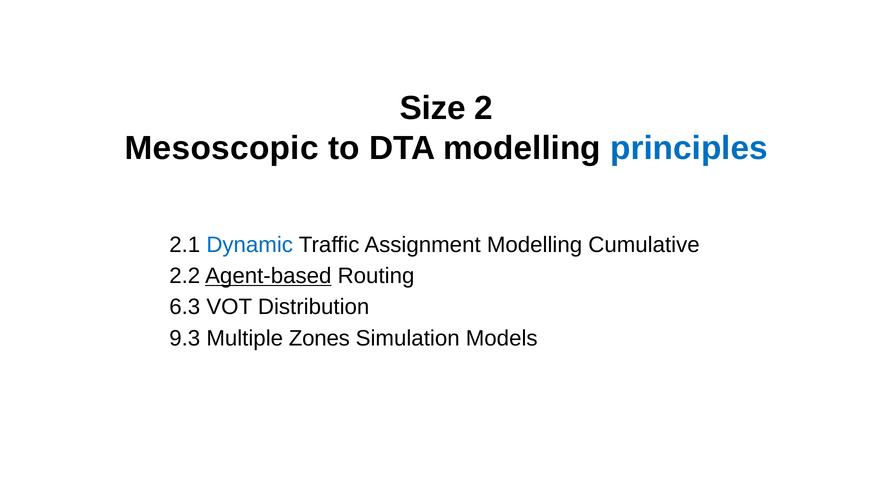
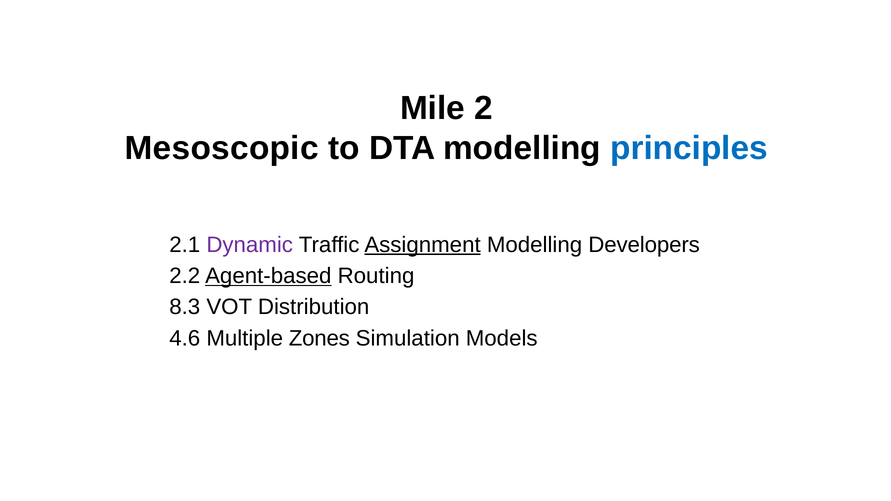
Size: Size -> Mile
Dynamic colour: blue -> purple
Assignment underline: none -> present
Cumulative: Cumulative -> Developers
6.3: 6.3 -> 8.3
9.3: 9.3 -> 4.6
